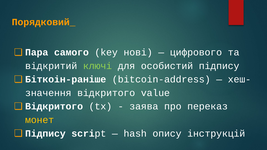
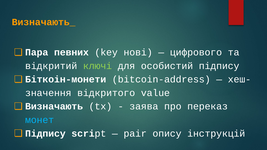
Порядковий_: Порядковий_ -> Визначають_
самого: самого -> певних
Біткоін-раніше: Біткоін-раніше -> Біткоін-монети
Відкритого at (54, 107): Відкритого -> Визначають
монет colour: yellow -> light blue
hash: hash -> pair
